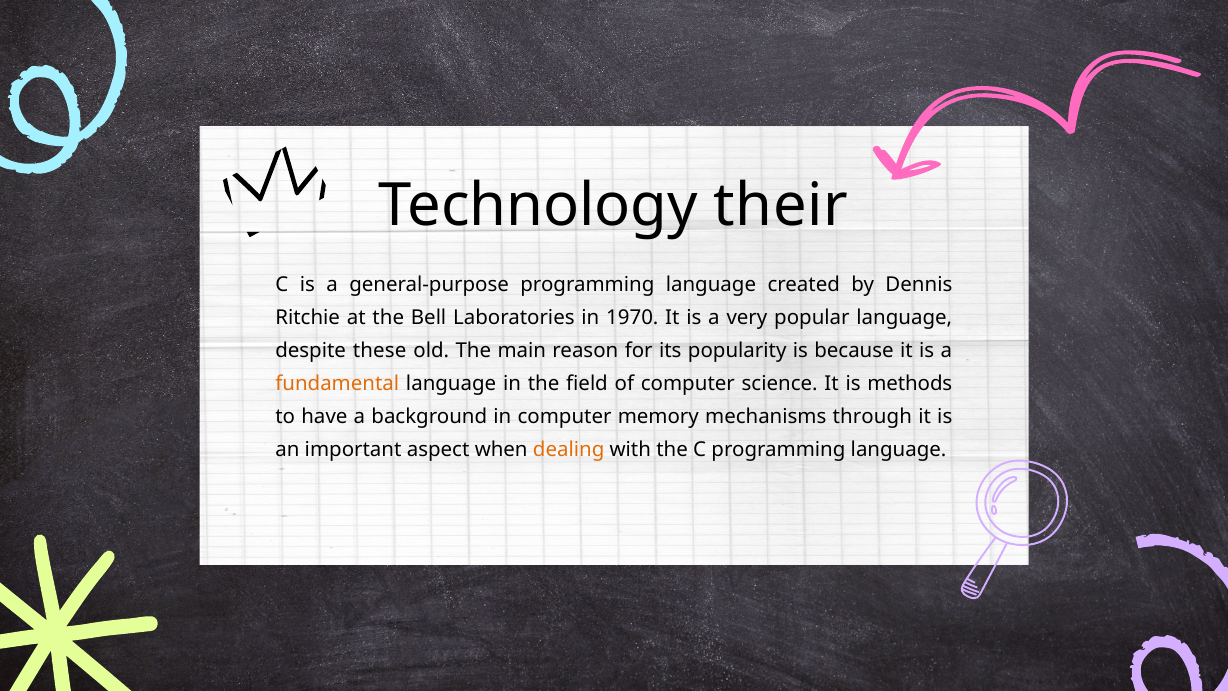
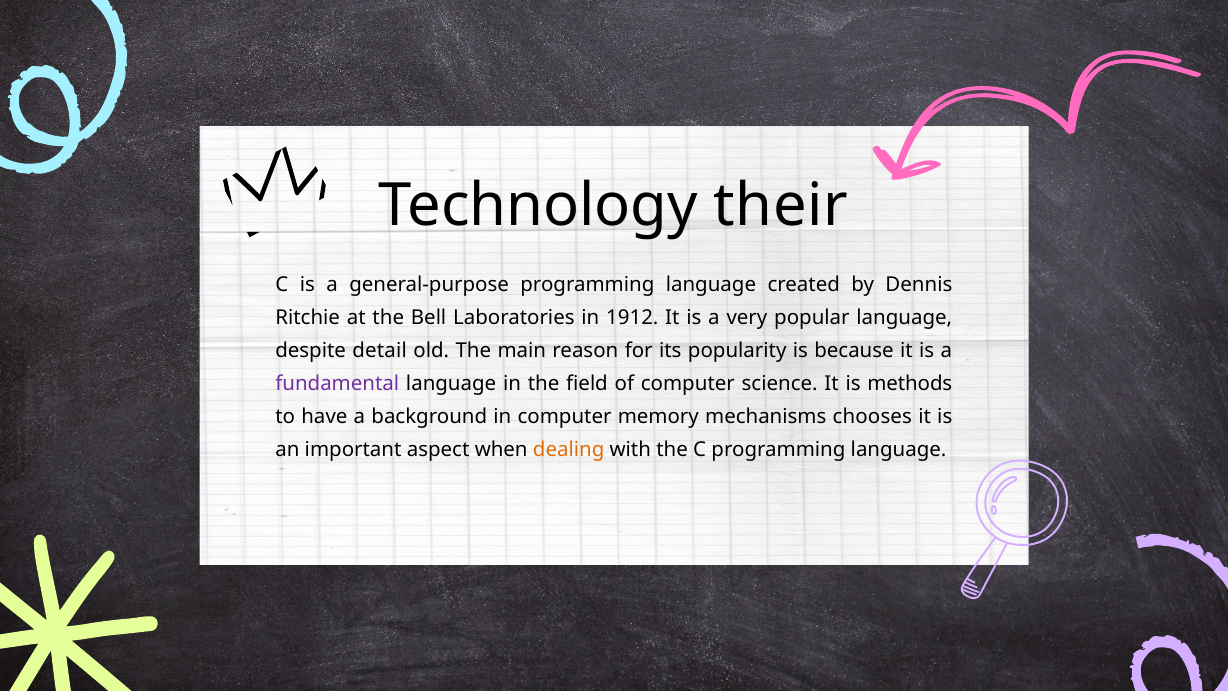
1970: 1970 -> 1912
these: these -> detail
fundamental colour: orange -> purple
through: through -> chooses
